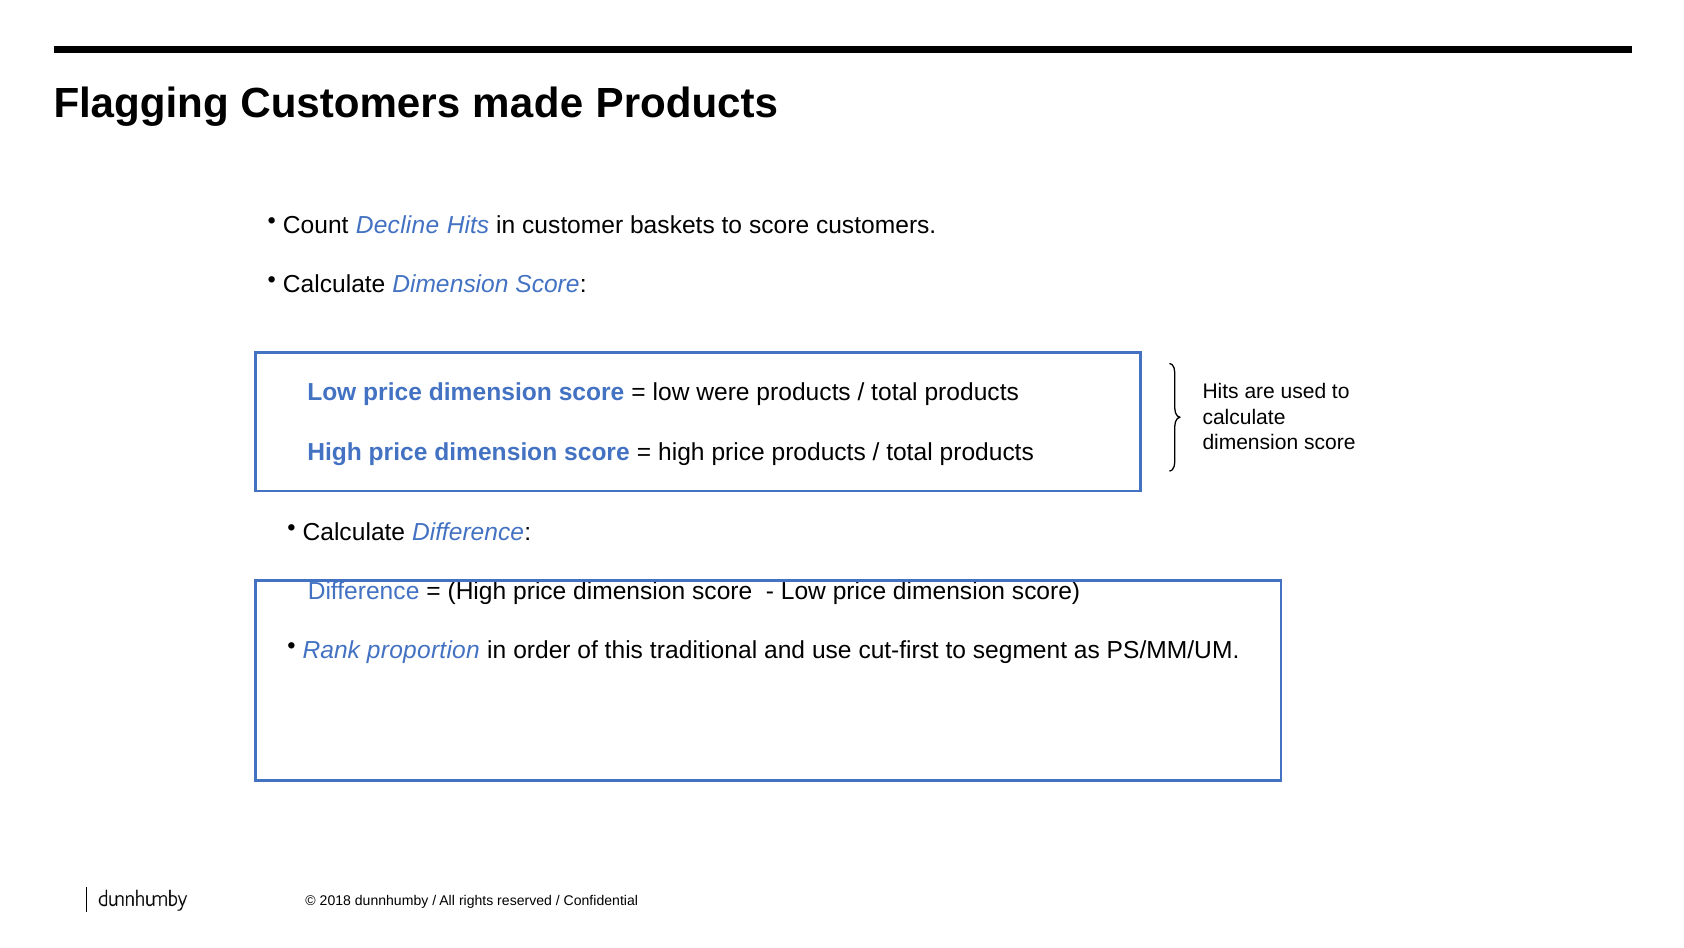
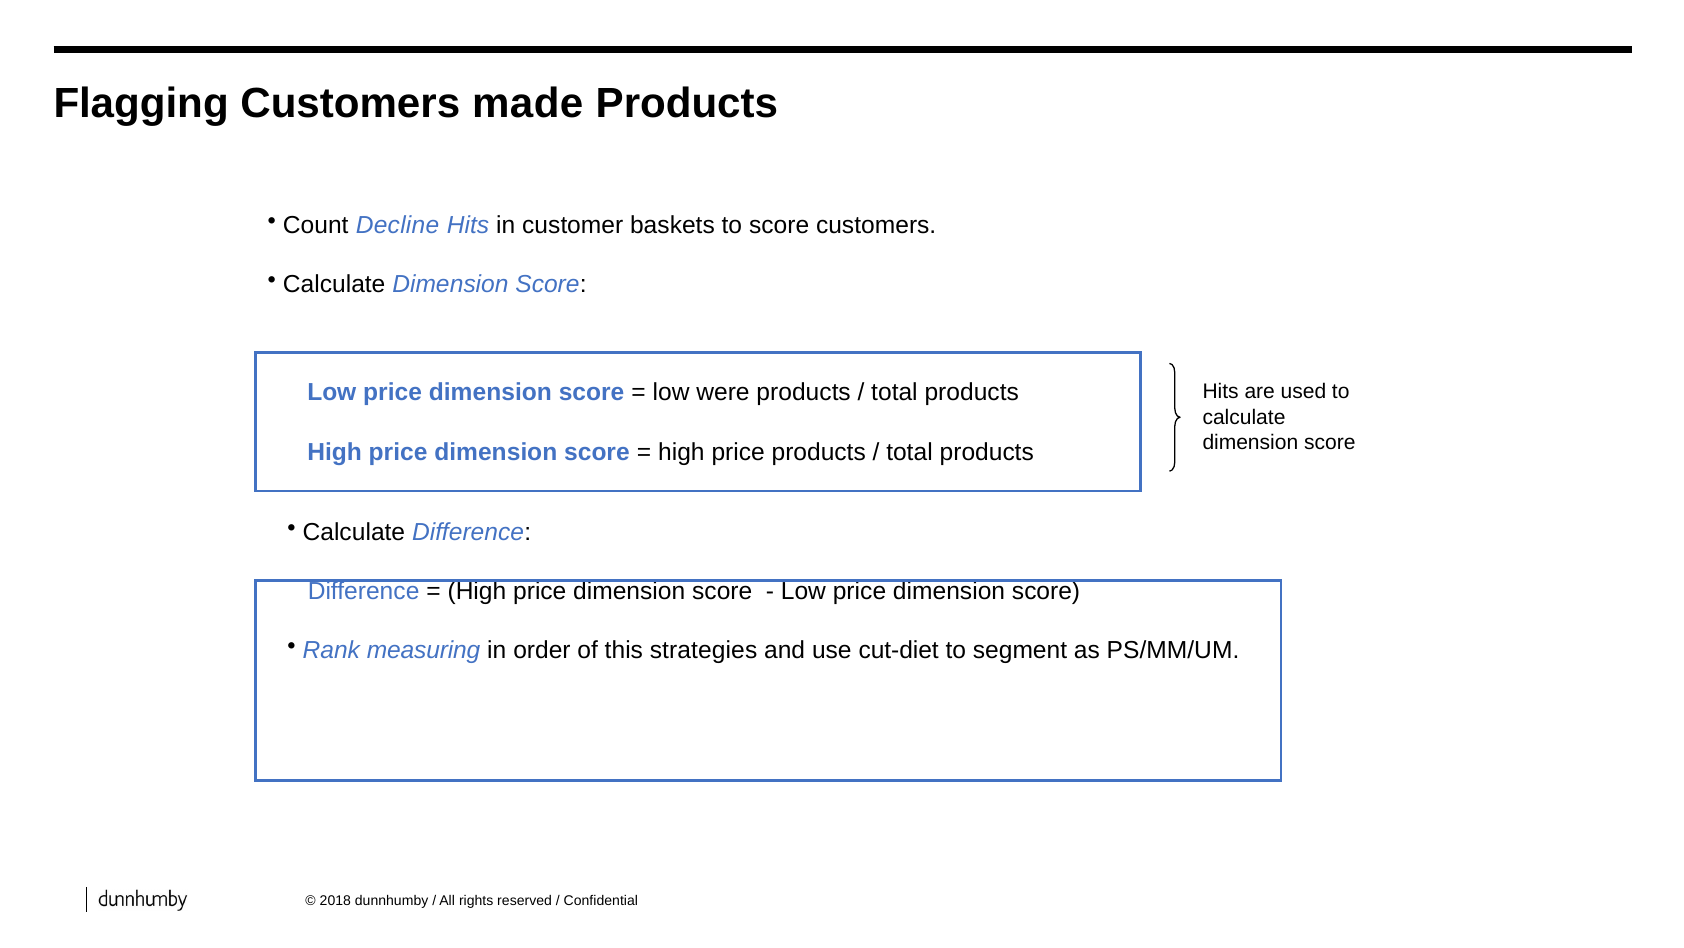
proportion: proportion -> measuring
traditional: traditional -> strategies
cut-first: cut-first -> cut-diet
